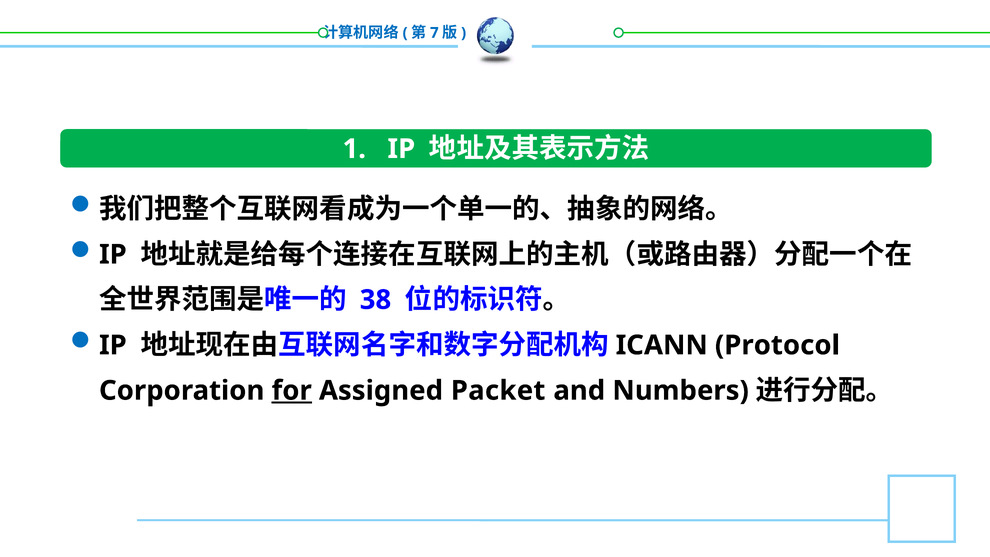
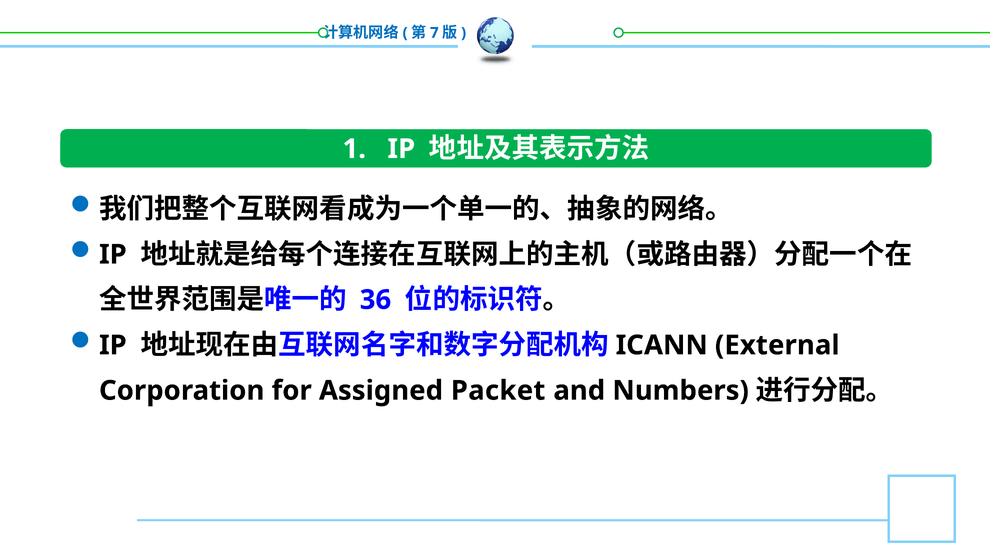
38: 38 -> 36
Protocol: Protocol -> External
for underline: present -> none
